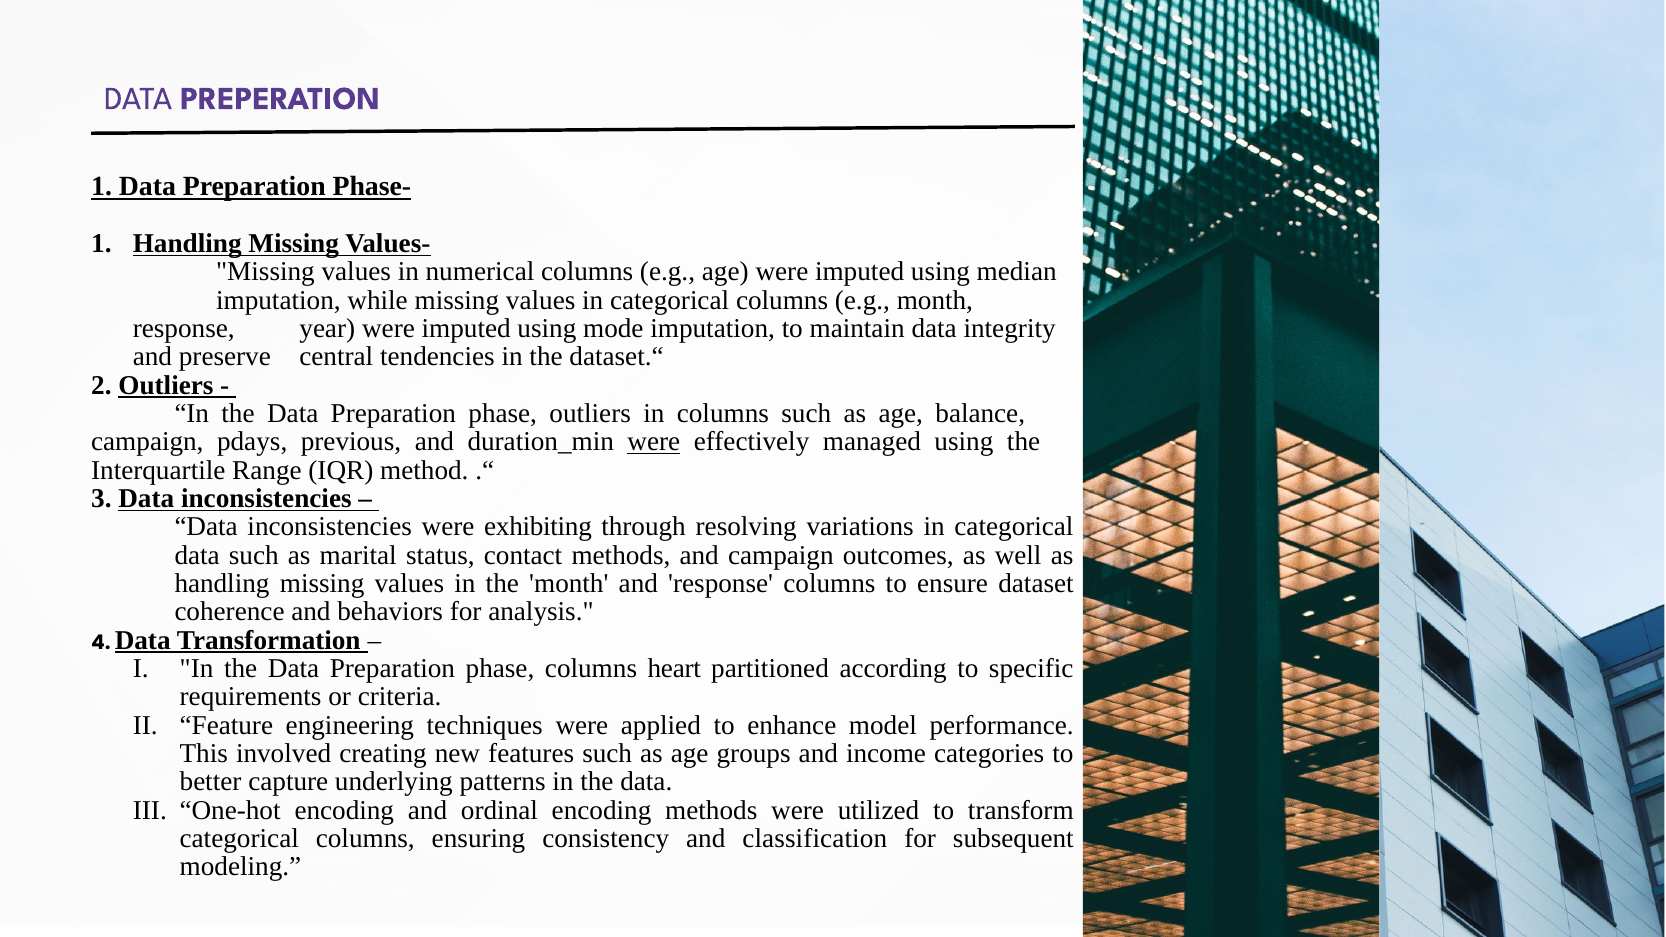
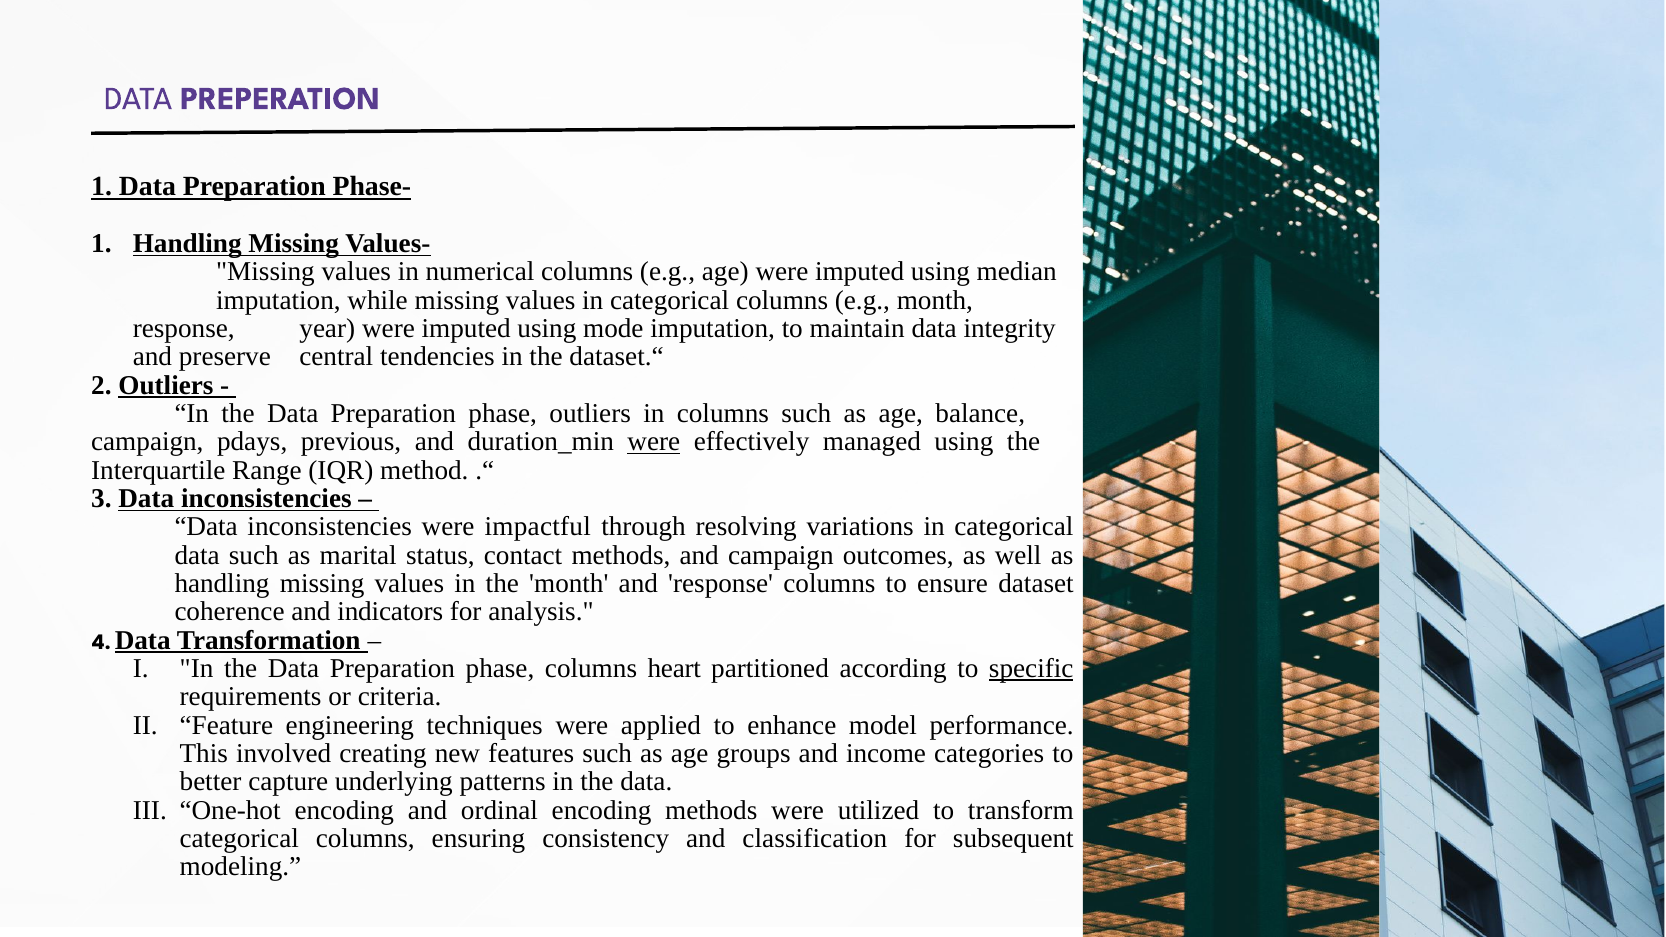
exhibiting: exhibiting -> impactful
behaviors: behaviors -> indicators
specific underline: none -> present
